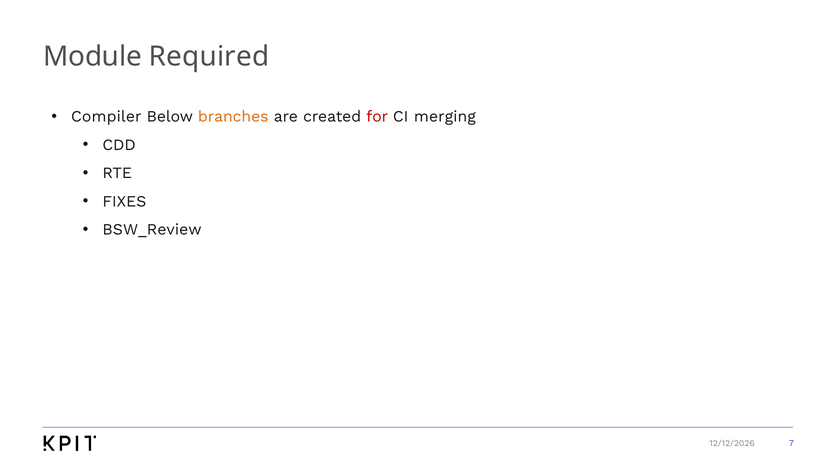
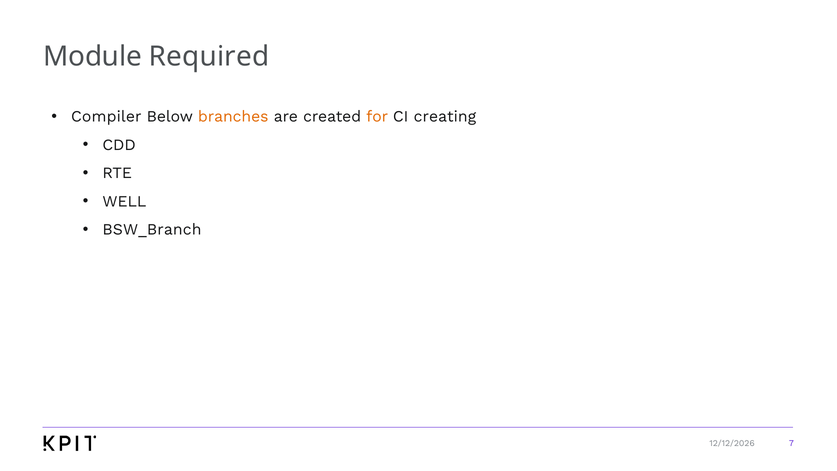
for colour: red -> orange
merging: merging -> creating
FIXES: FIXES -> WELL
BSW_Review: BSW_Review -> BSW_Branch
